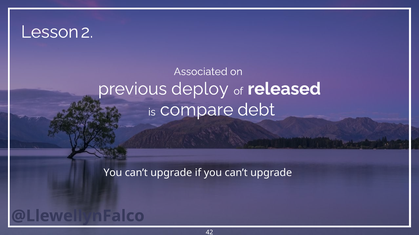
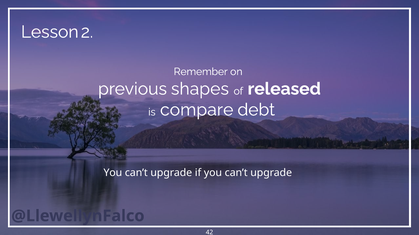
Associated: Associated -> Remember
deploy: deploy -> shapes
